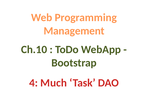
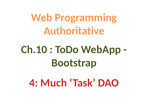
Management: Management -> Authoritative
